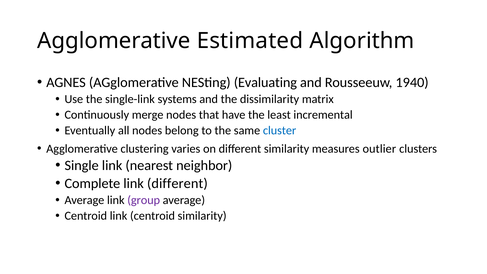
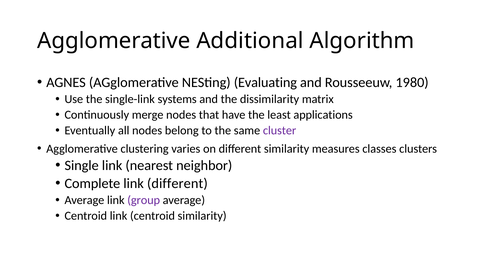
Estimated: Estimated -> Additional
1940: 1940 -> 1980
incremental: incremental -> applications
cluster colour: blue -> purple
outlier: outlier -> classes
